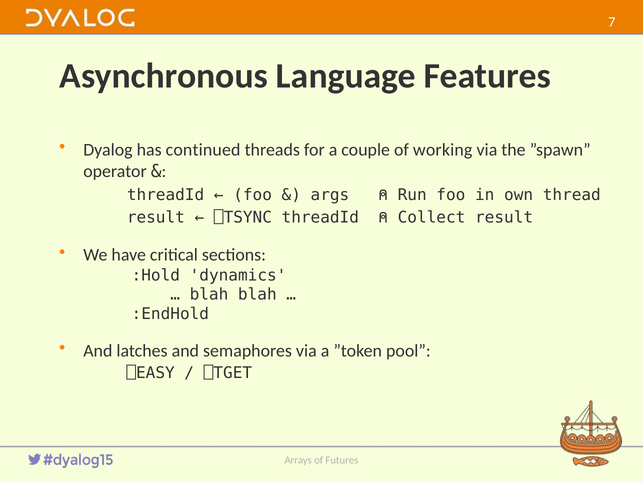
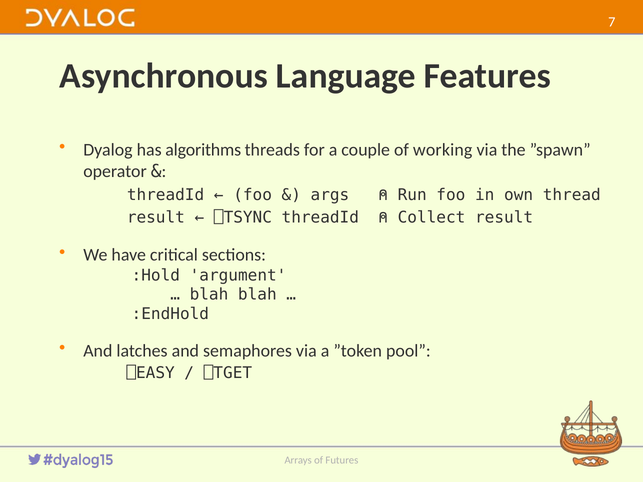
continued: continued -> algorithms
dynamics: dynamics -> argument
